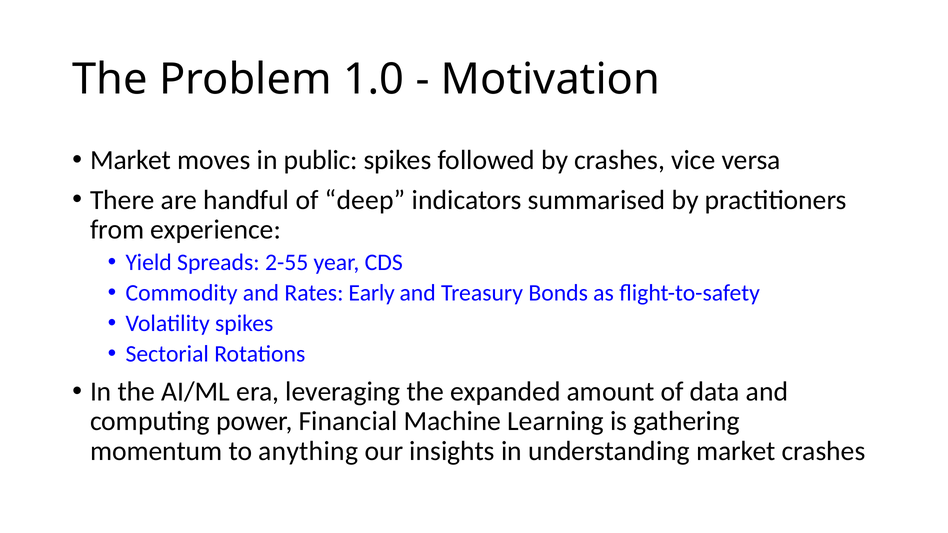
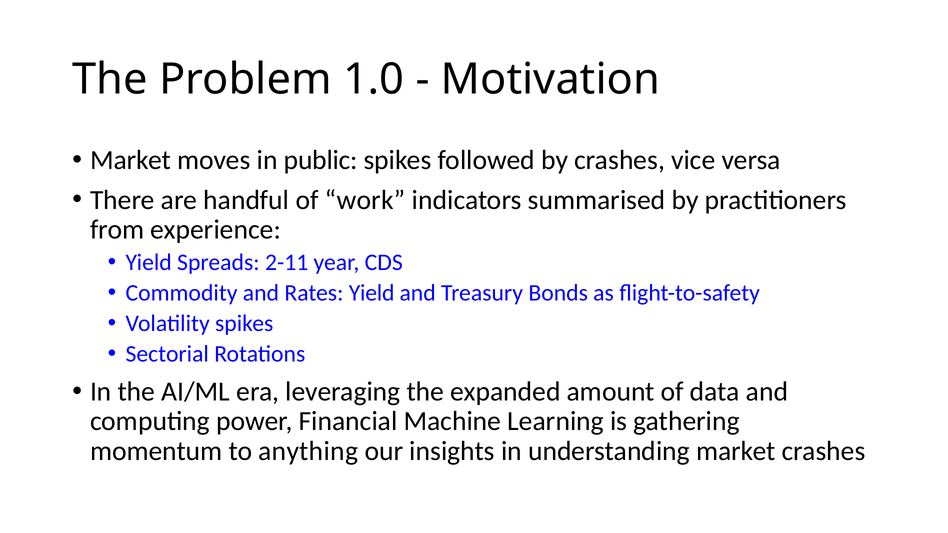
deep: deep -> work
2-55: 2-55 -> 2-11
Rates Early: Early -> Yield
